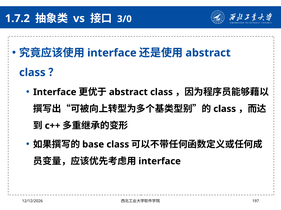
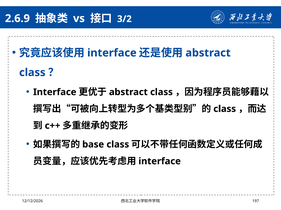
1.7.2: 1.7.2 -> 2.6.9
3/0: 3/0 -> 3/2
